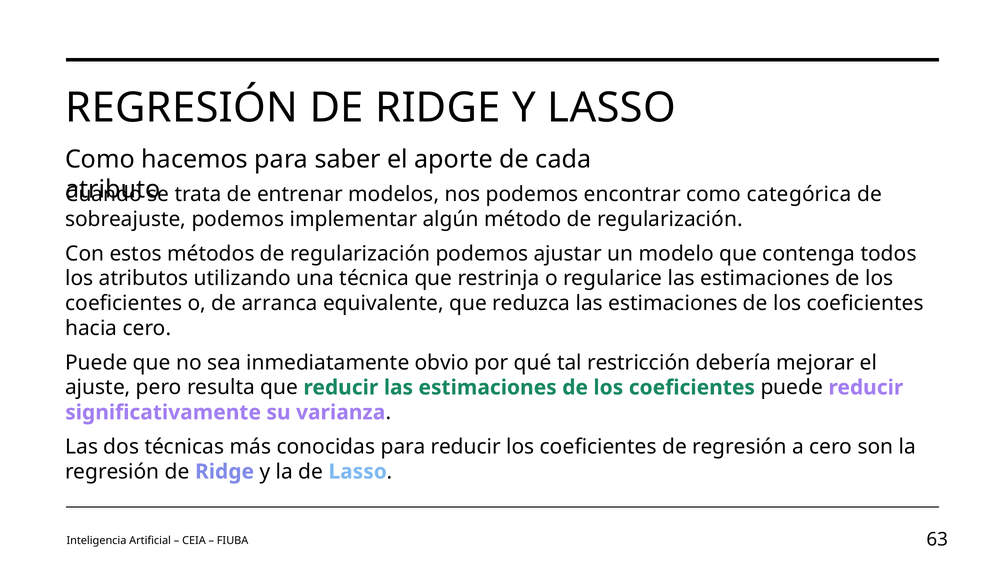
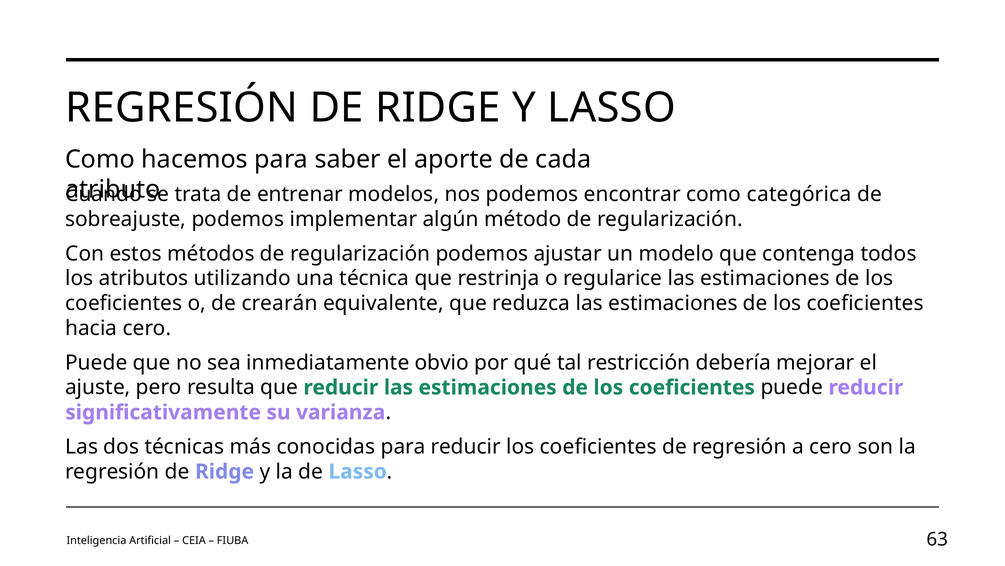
arranca: arranca -> crearán
